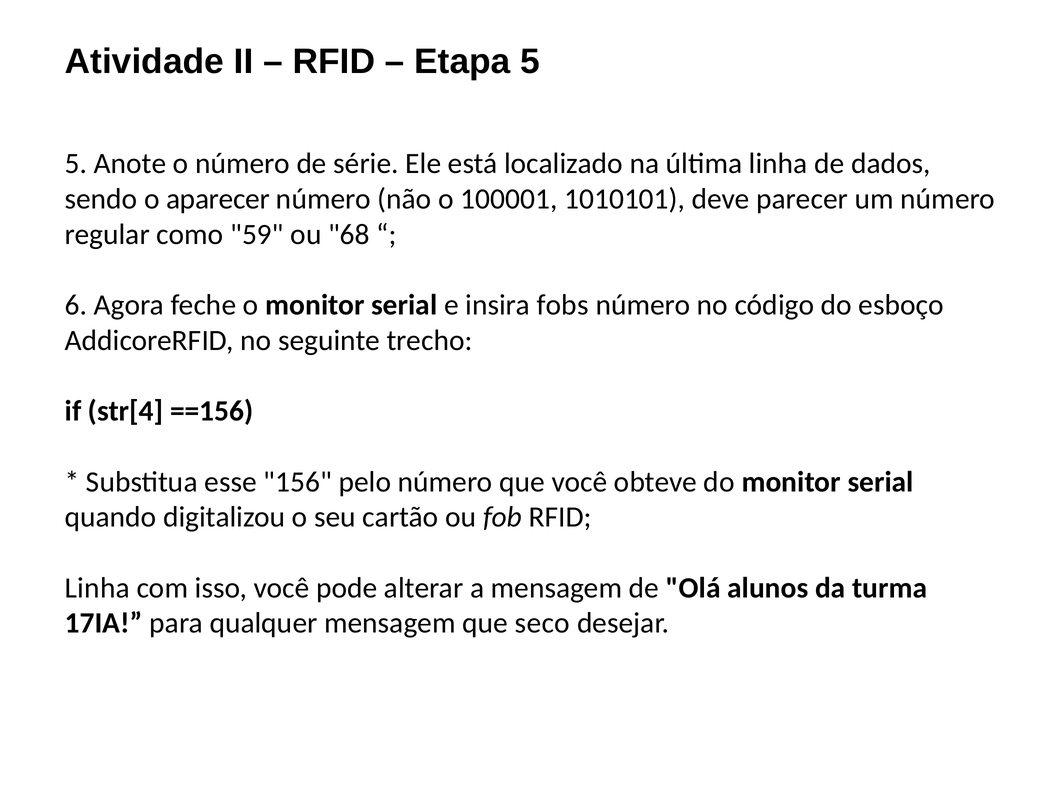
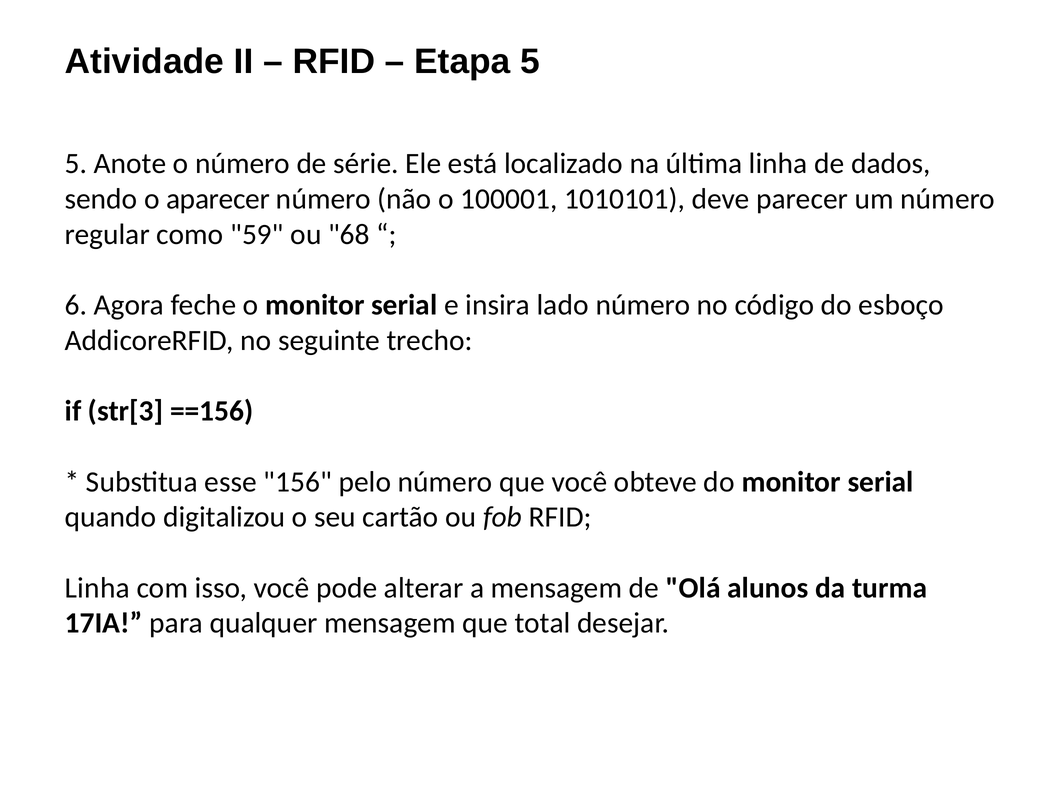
fobs: fobs -> lado
str[4: str[4 -> str[3
seco: seco -> total
